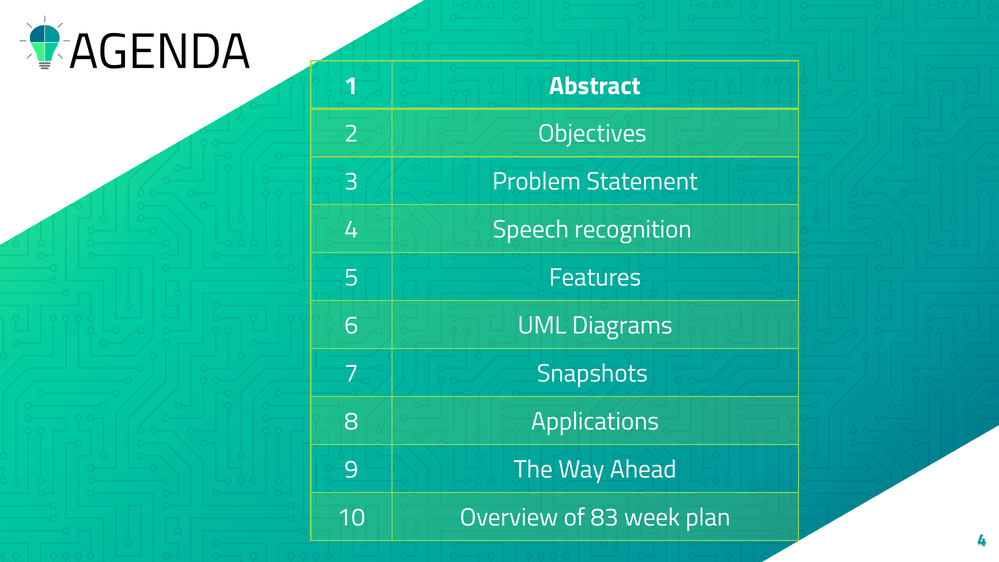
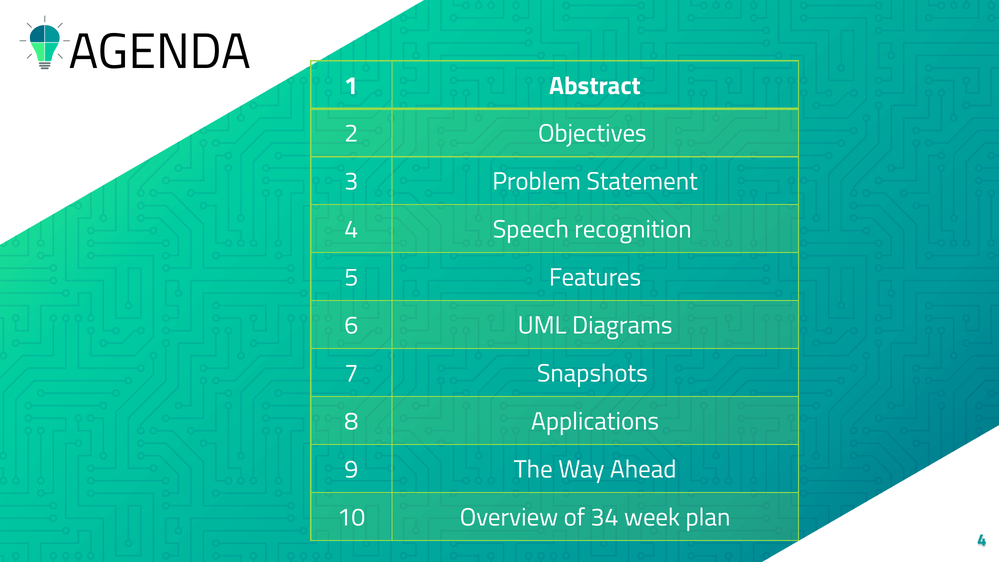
83: 83 -> 34
